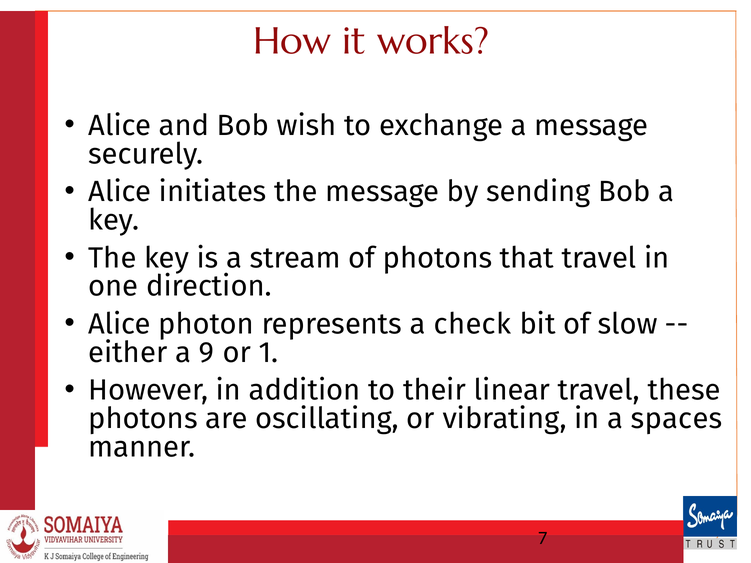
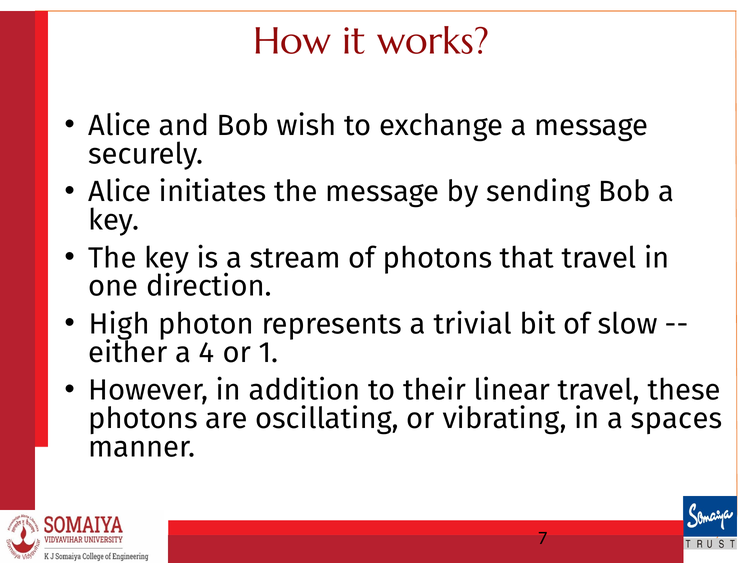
Alice at (120, 324): Alice -> High
check: check -> trivial
9: 9 -> 4
